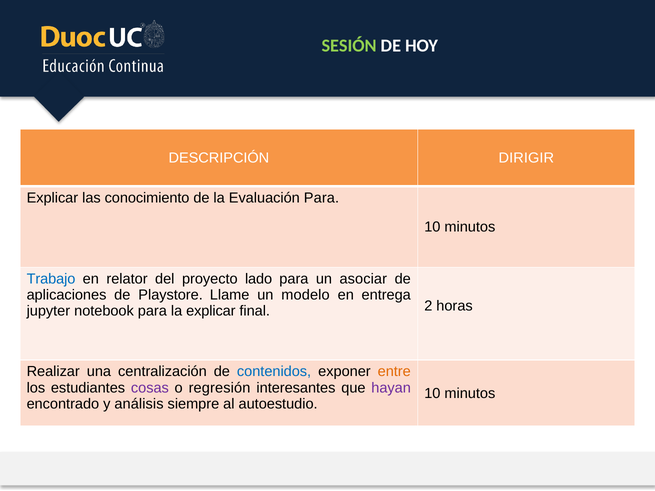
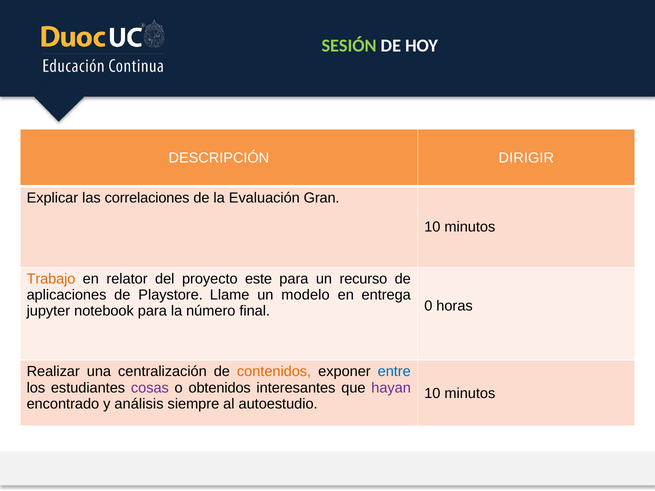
conocimiento: conocimiento -> correlaciones
Evaluación Para: Para -> Gran
Trabajo colour: blue -> orange
lado: lado -> este
asociar: asociar -> recurso
la explicar: explicar -> número
2: 2 -> 0
contenidos colour: blue -> orange
entre colour: orange -> blue
regresión: regresión -> obtenidos
